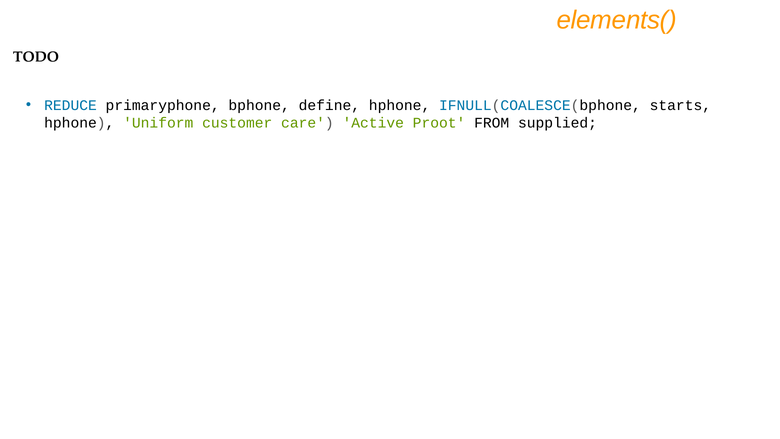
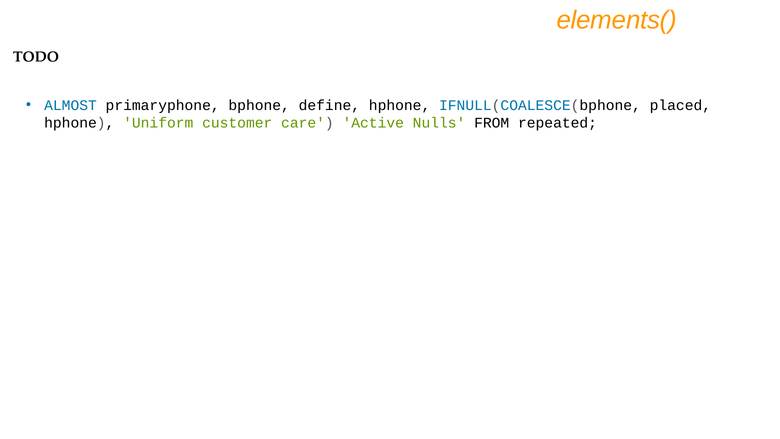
REDUCE: REDUCE -> ALMOST
starts: starts -> placed
Proot: Proot -> Nulls
supplied: supplied -> repeated
